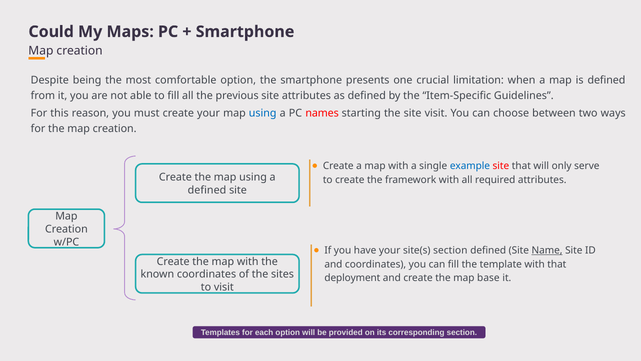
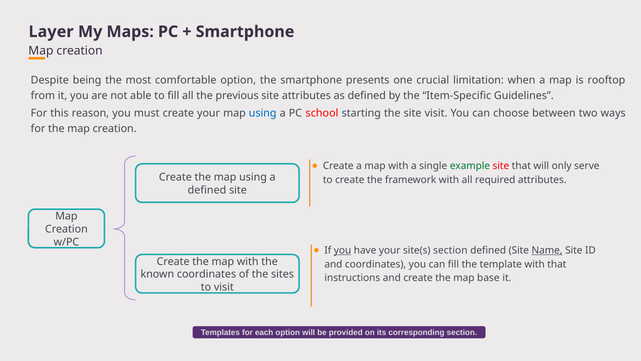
Could: Could -> Layer
is defined: defined -> rooftop
names: names -> school
example colour: blue -> green
you at (343, 250) underline: none -> present
deployment: deployment -> instructions
